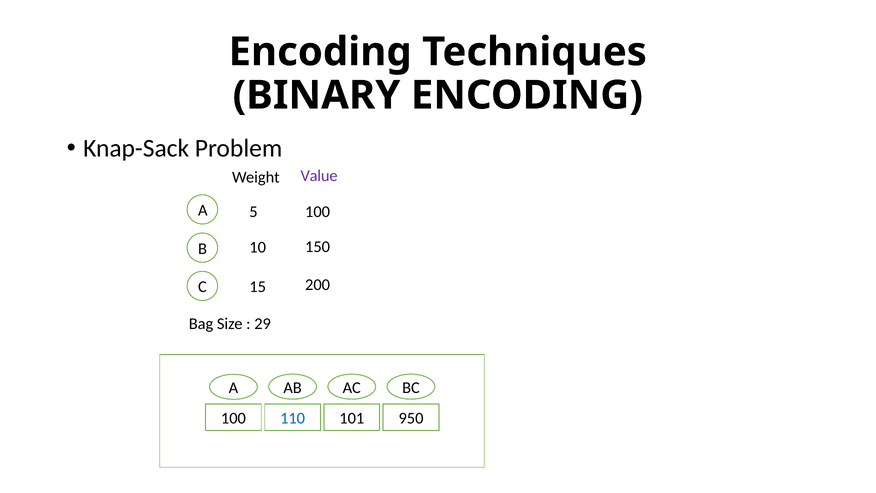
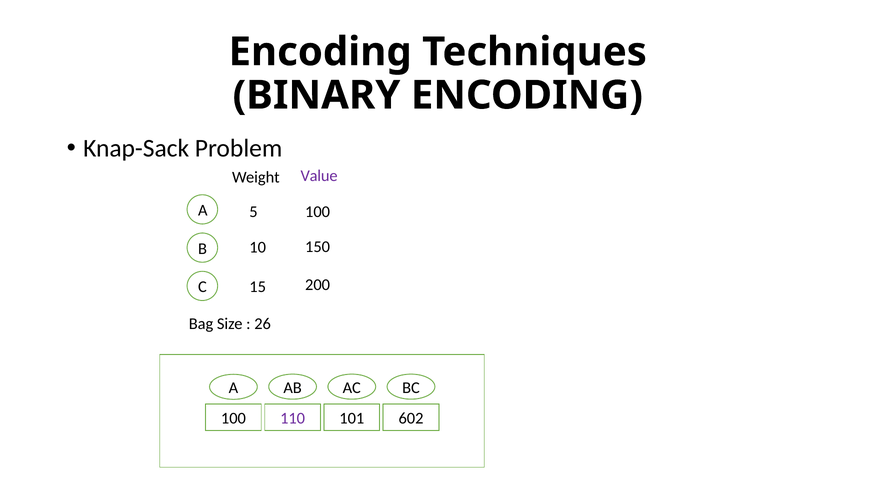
29: 29 -> 26
110 colour: blue -> purple
950: 950 -> 602
